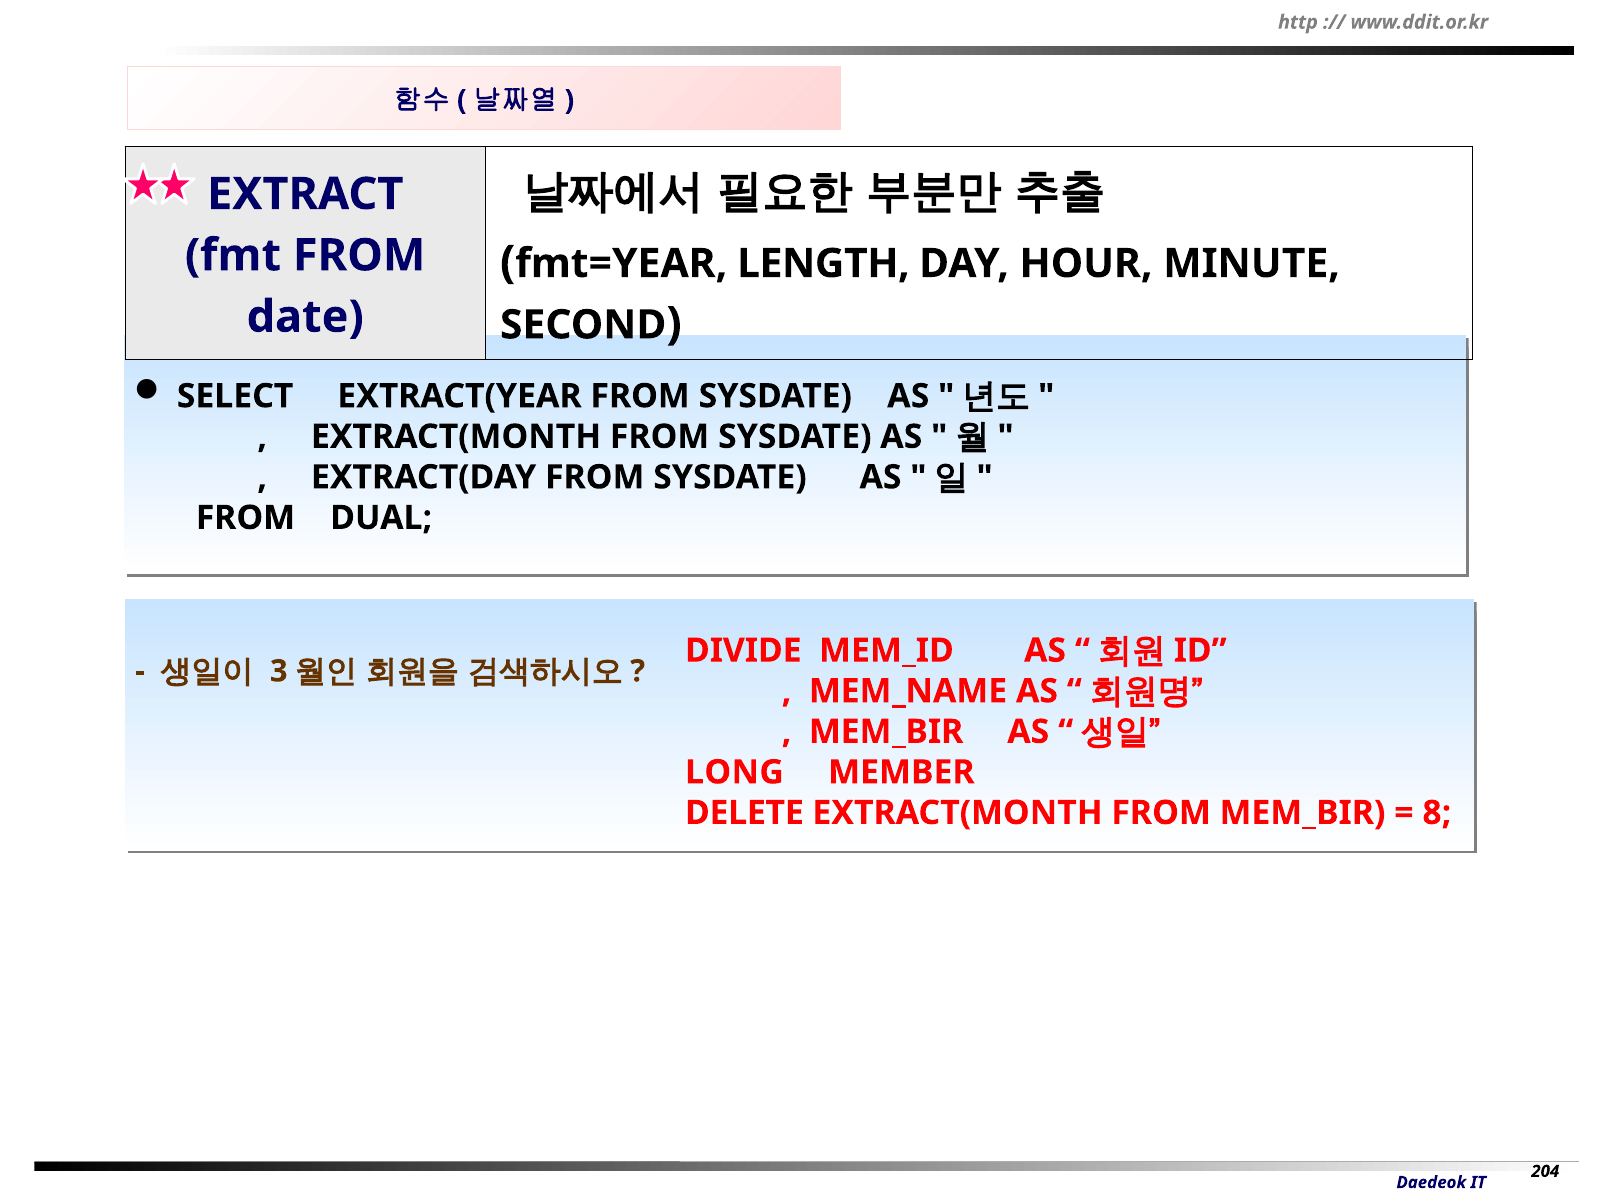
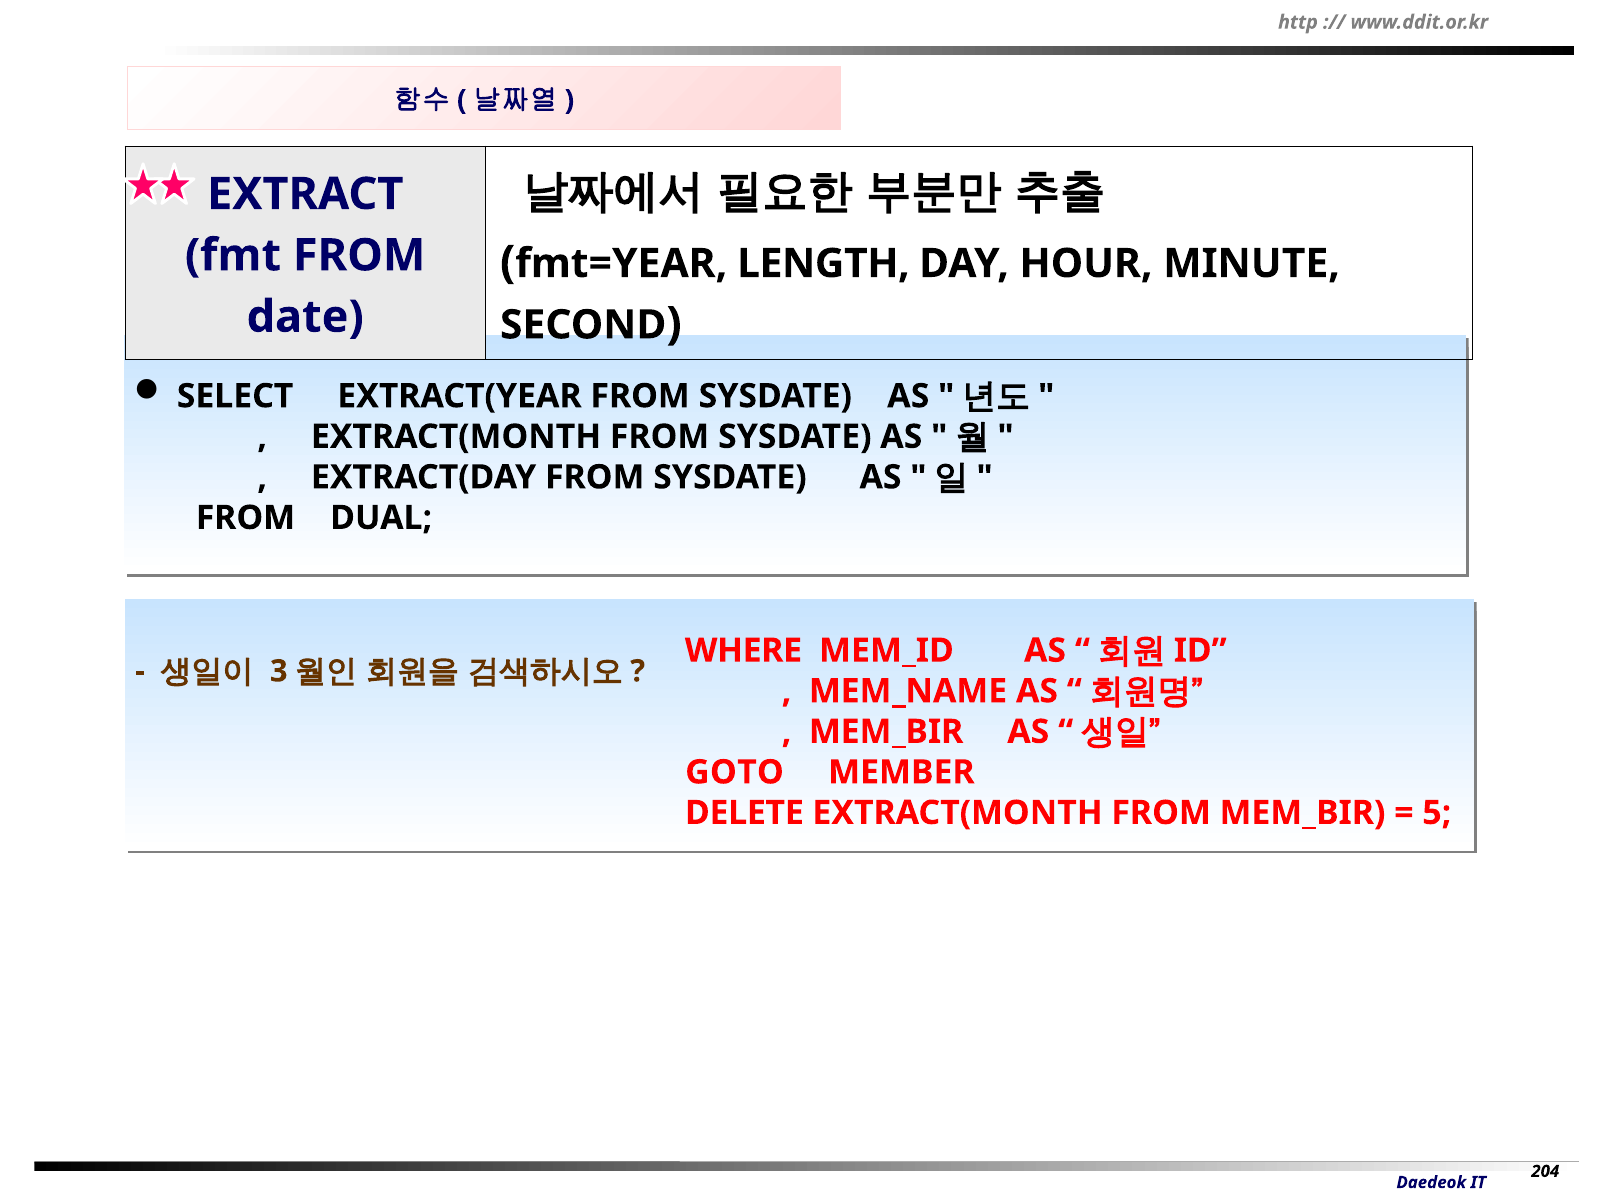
DIVIDE: DIVIDE -> WHERE
LONG: LONG -> GOTO
8: 8 -> 5
